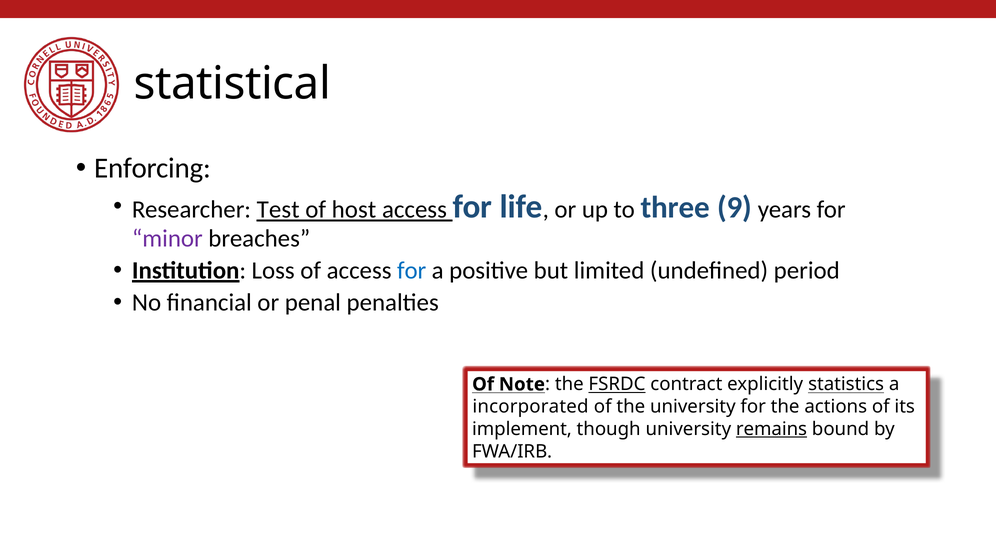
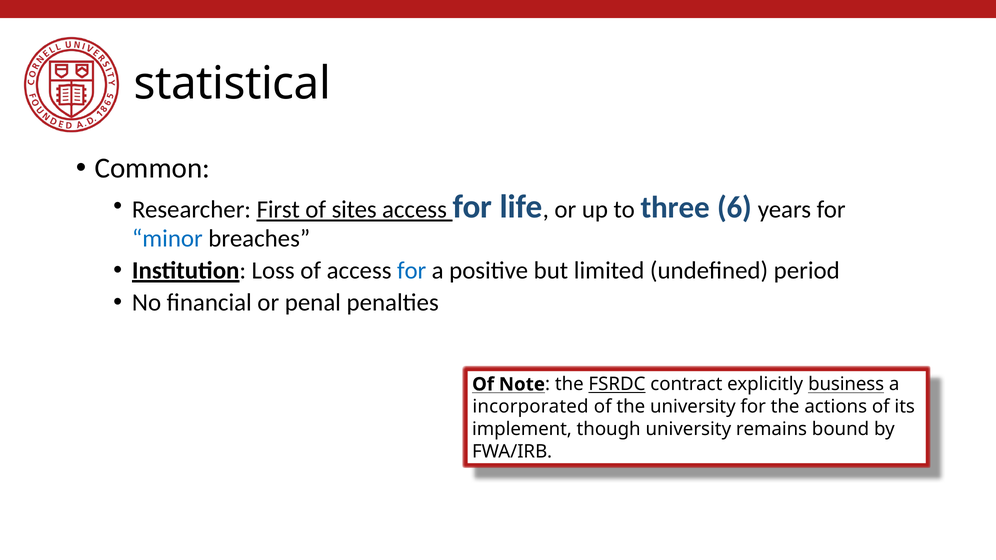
Enforcing: Enforcing -> Common
Test: Test -> First
host: host -> sites
9: 9 -> 6
minor colour: purple -> blue
statistics: statistics -> business
remains underline: present -> none
